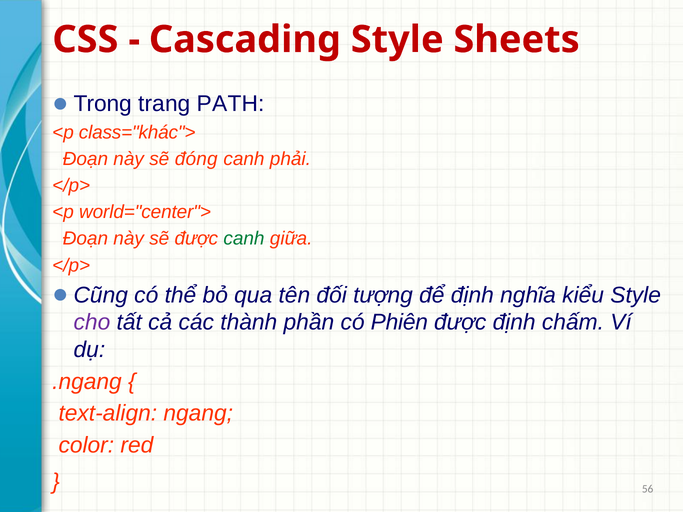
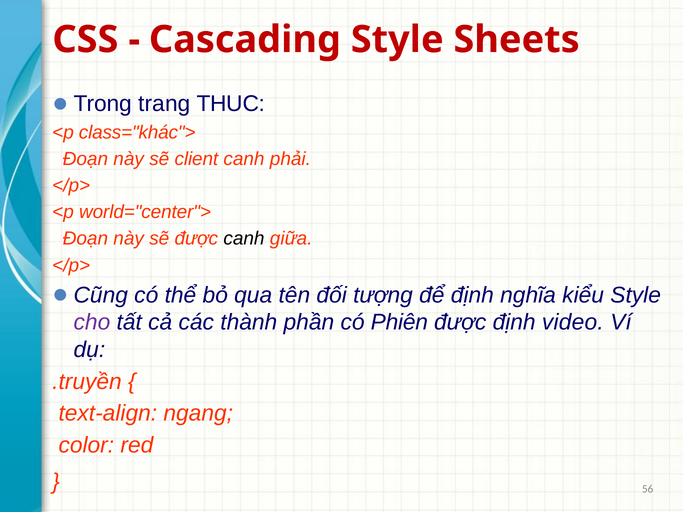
PATH: PATH -> THUC
đóng: đóng -> client
canh at (244, 239) colour: green -> black
chấm: chấm -> video
.ngang: .ngang -> .truyền
